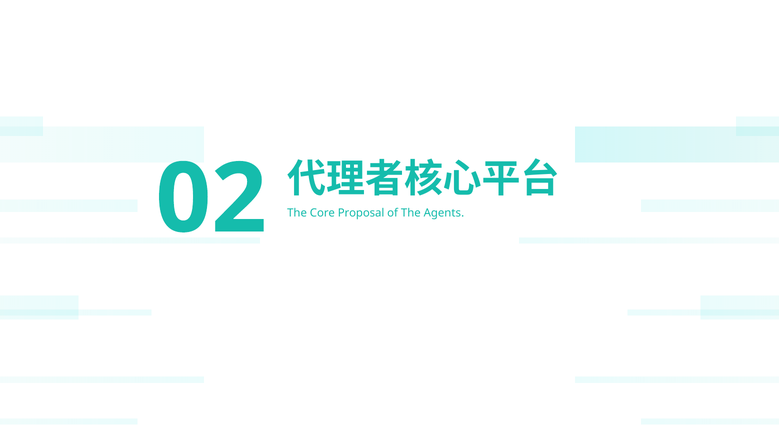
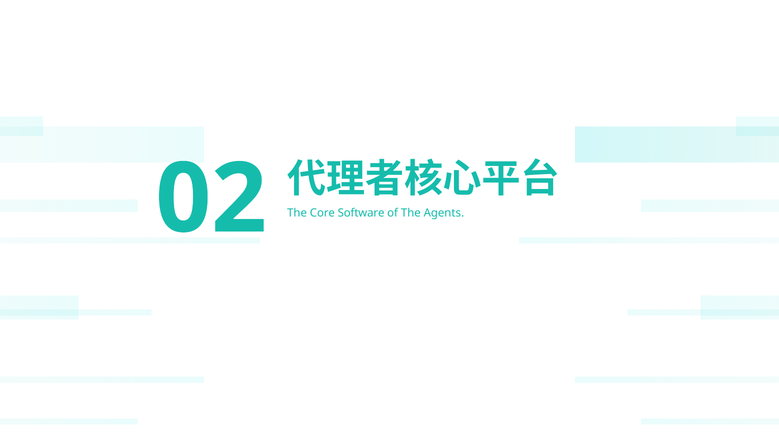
Proposal: Proposal -> Software
